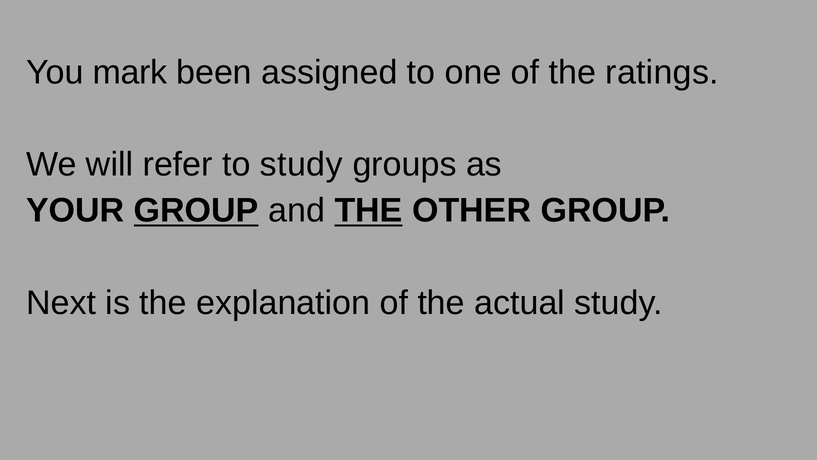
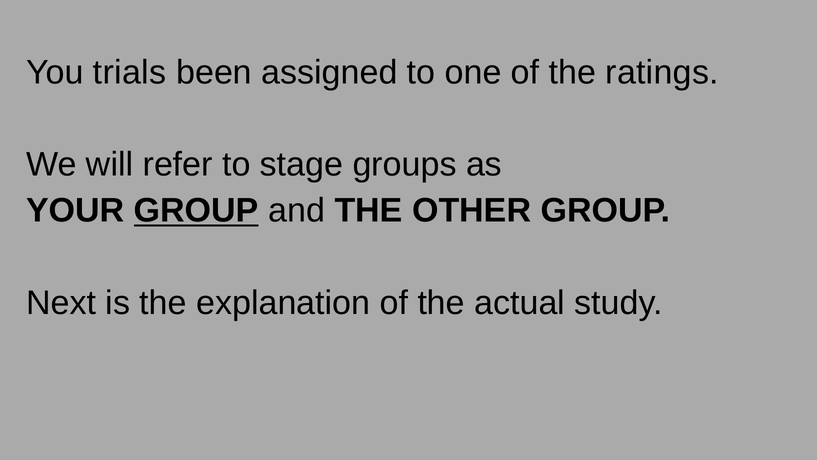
mark: mark -> trials
to study: study -> stage
THE at (369, 211) underline: present -> none
